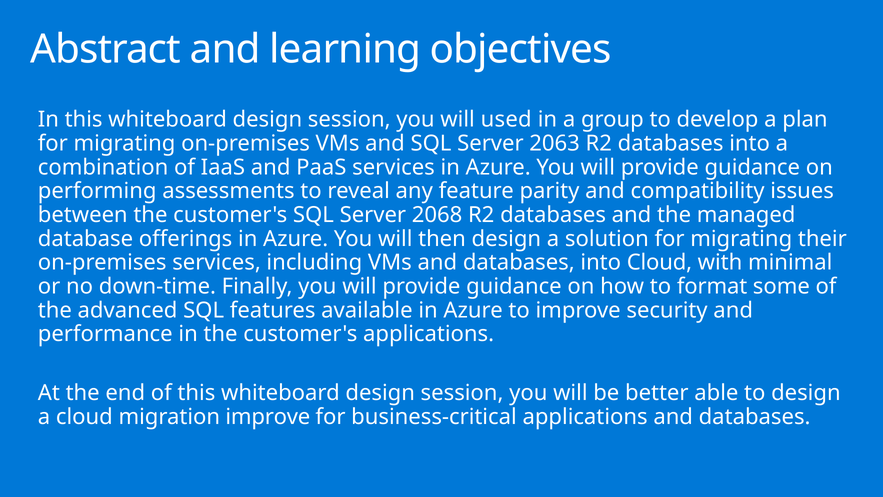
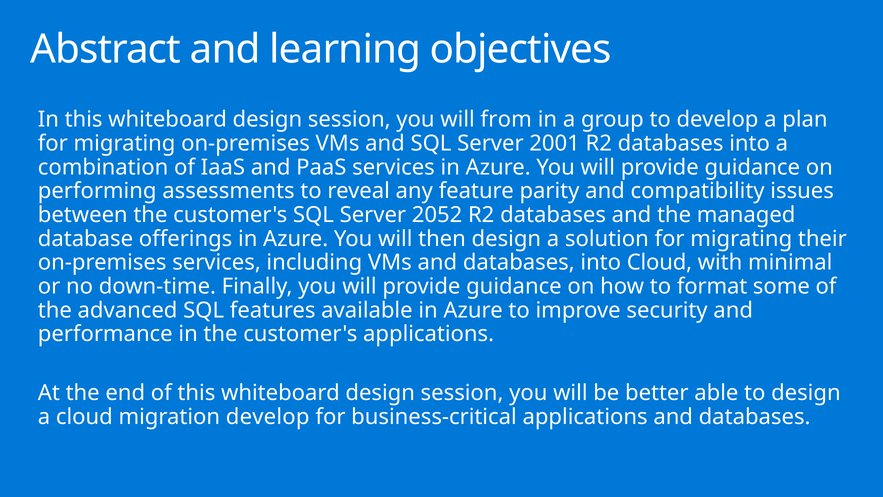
used: used -> from
2063: 2063 -> 2001
2068: 2068 -> 2052
migration improve: improve -> develop
